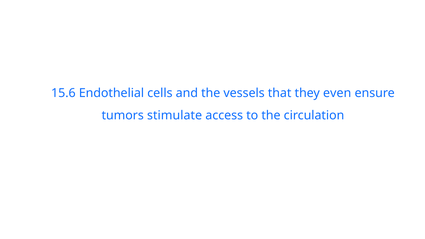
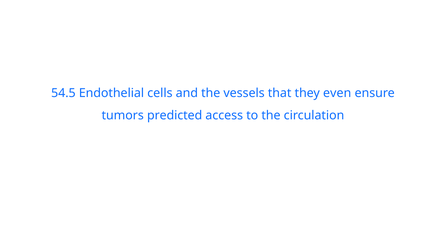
15.6: 15.6 -> 54.5
stimulate: stimulate -> predicted
